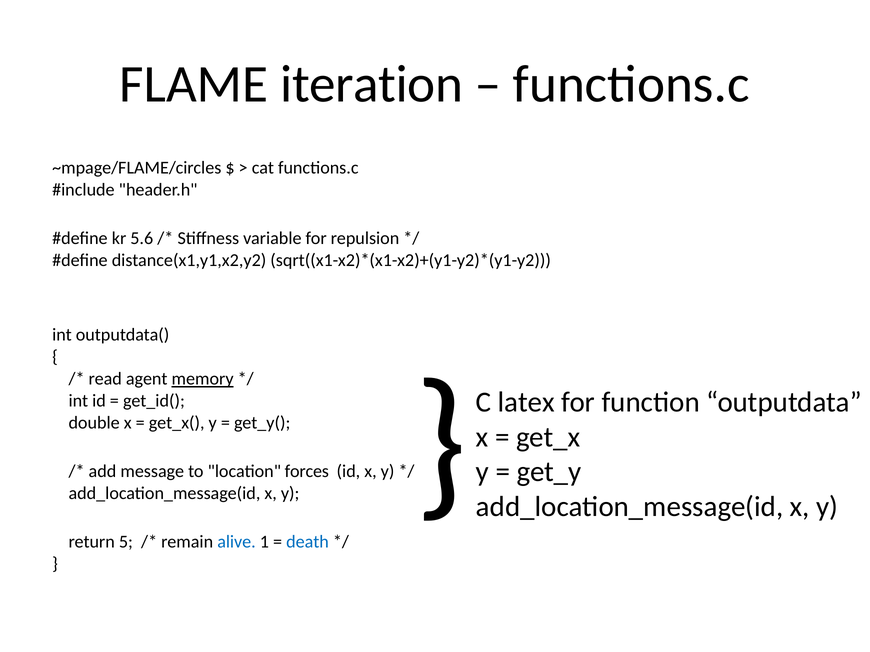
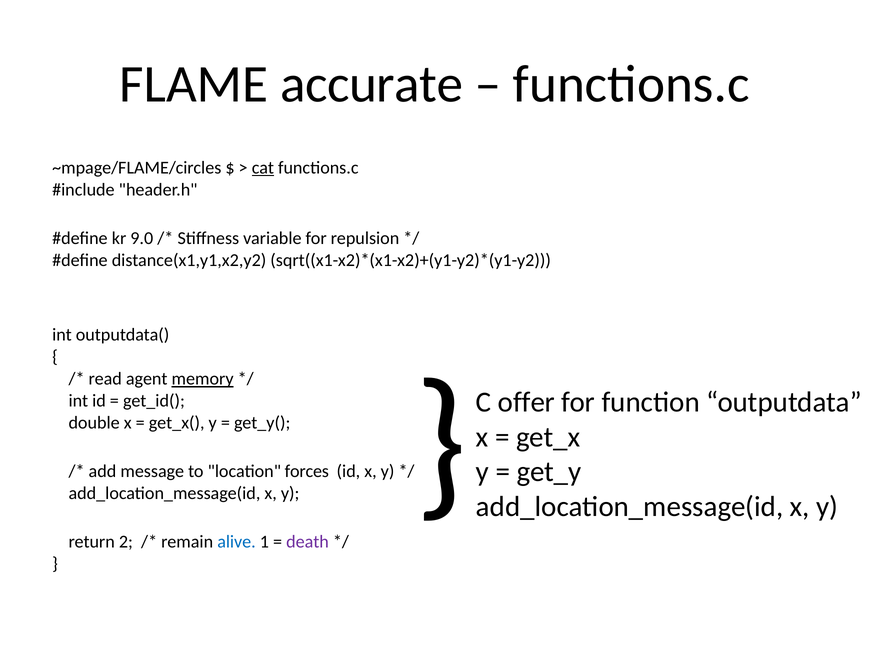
iteration: iteration -> accurate
cat underline: none -> present
5.6: 5.6 -> 9.0
latex: latex -> offer
5: 5 -> 2
death colour: blue -> purple
